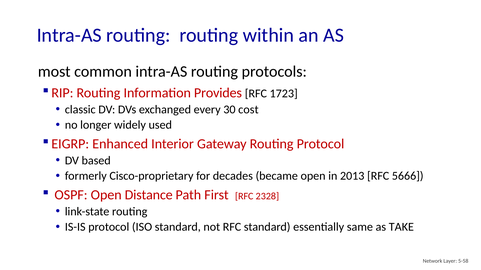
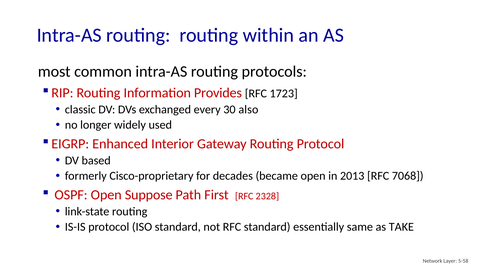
cost: cost -> also
5666: 5666 -> 7068
Distance: Distance -> Suppose
